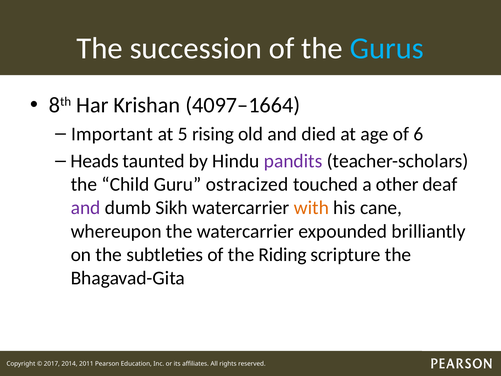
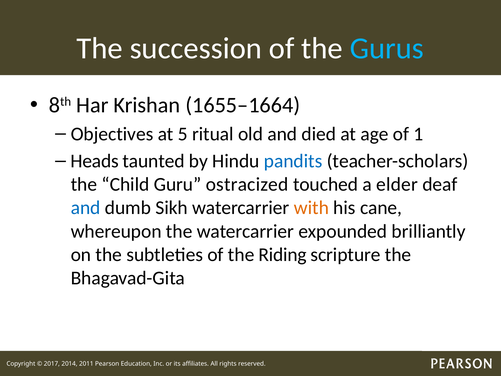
4097–1664: 4097–1664 -> 1655–1664
Important: Important -> Objectives
rising: rising -> ritual
6: 6 -> 1
pandits colour: purple -> blue
other: other -> elder
and at (86, 208) colour: purple -> blue
